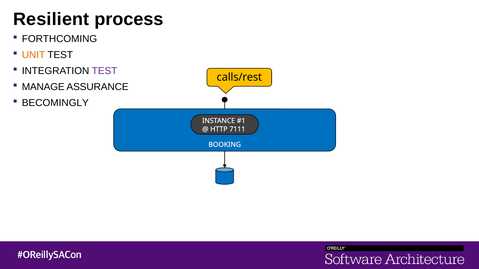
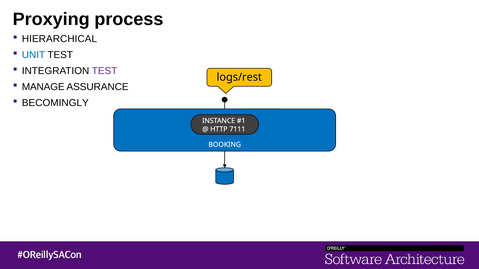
Resilient: Resilient -> Proxying
FORTHCOMING: FORTHCOMING -> HIERARCHICAL
UNIT colour: orange -> blue
calls/rest: calls/rest -> logs/rest
